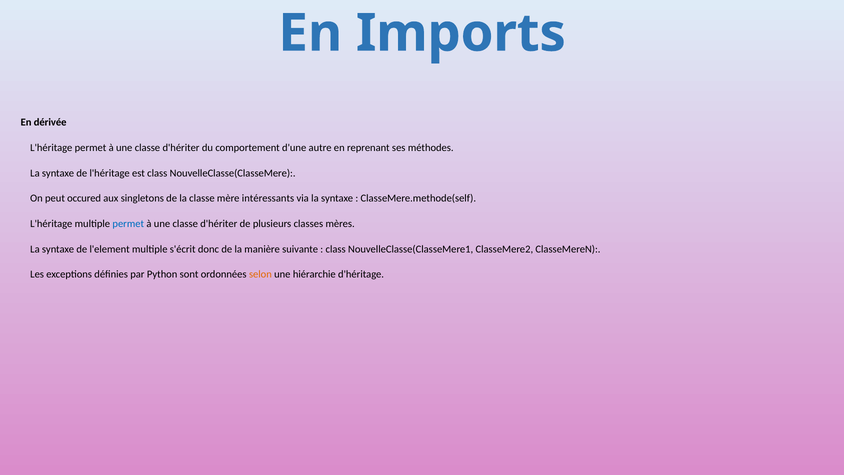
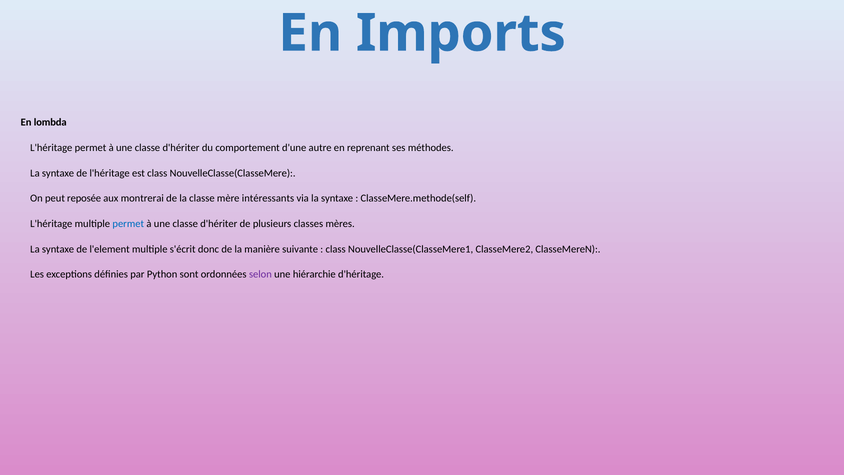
dérivée: dérivée -> lombda
occured: occured -> reposée
singletons: singletons -> montrerai
selon colour: orange -> purple
